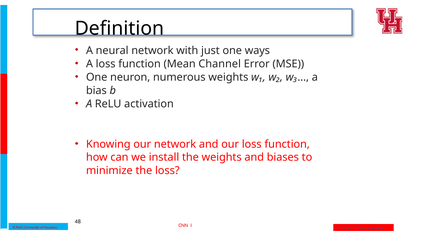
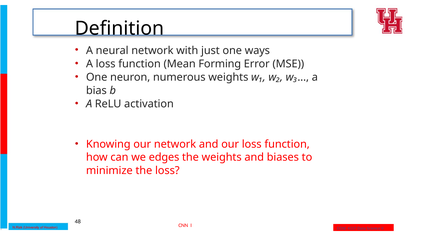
Channel: Channel -> Forming
install: install -> edges
